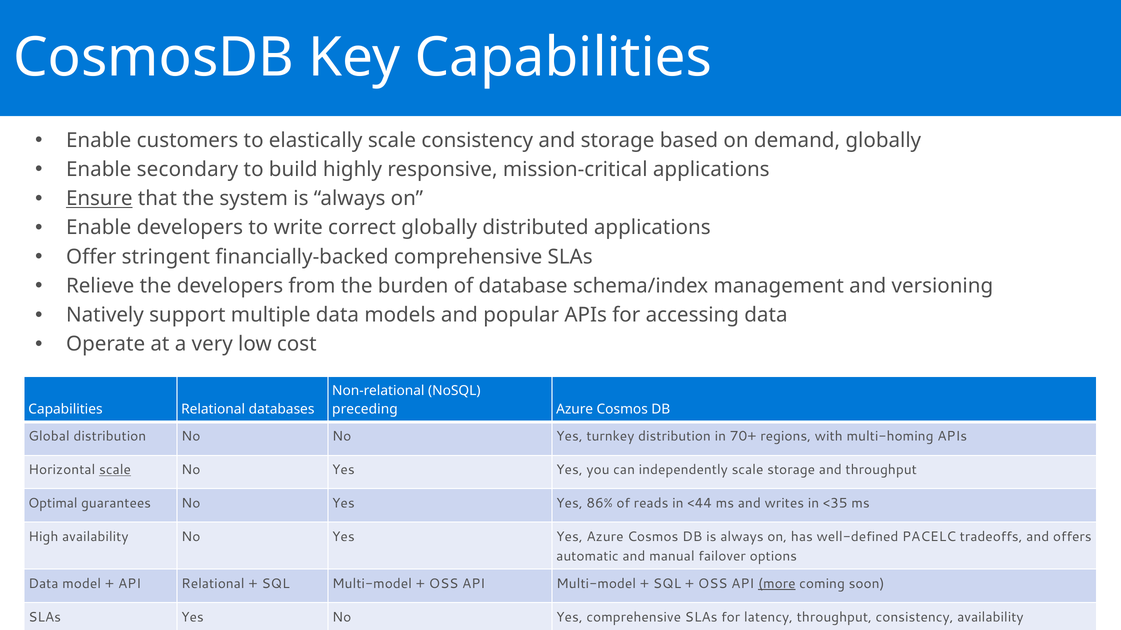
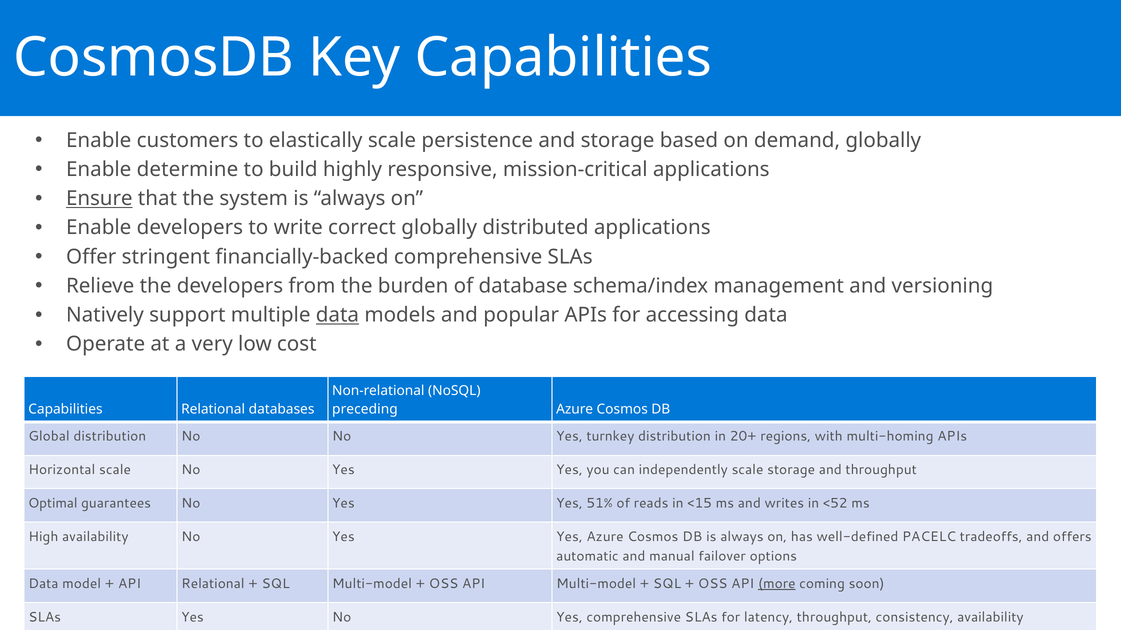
scale consistency: consistency -> persistence
secondary: secondary -> determine
data at (337, 315) underline: none -> present
70+: 70+ -> 20+
scale at (115, 470) underline: present -> none
86%: 86% -> 51%
<44: <44 -> <15
<35: <35 -> <52
